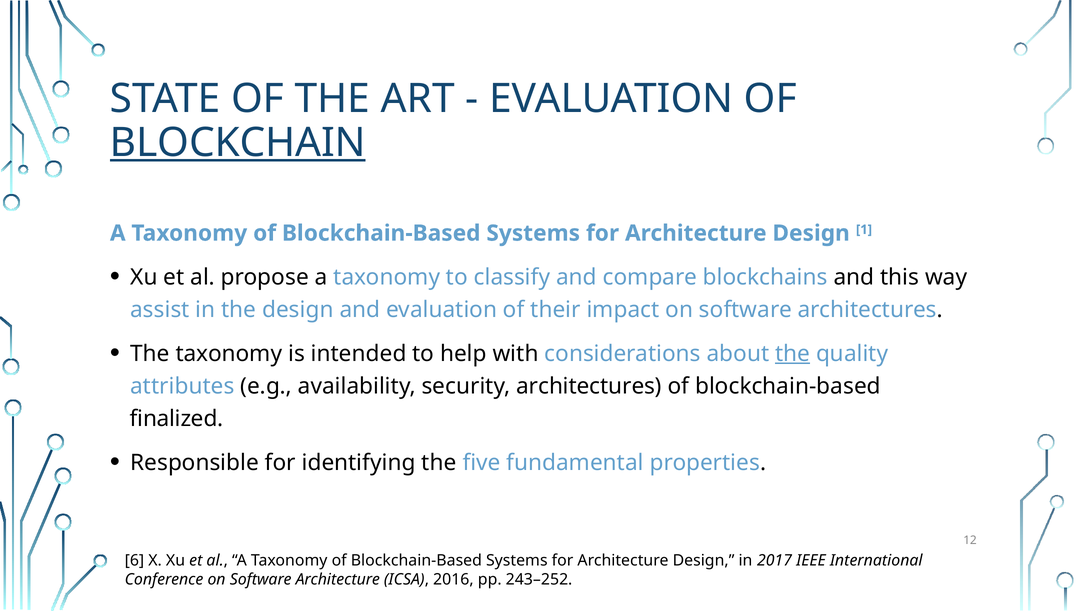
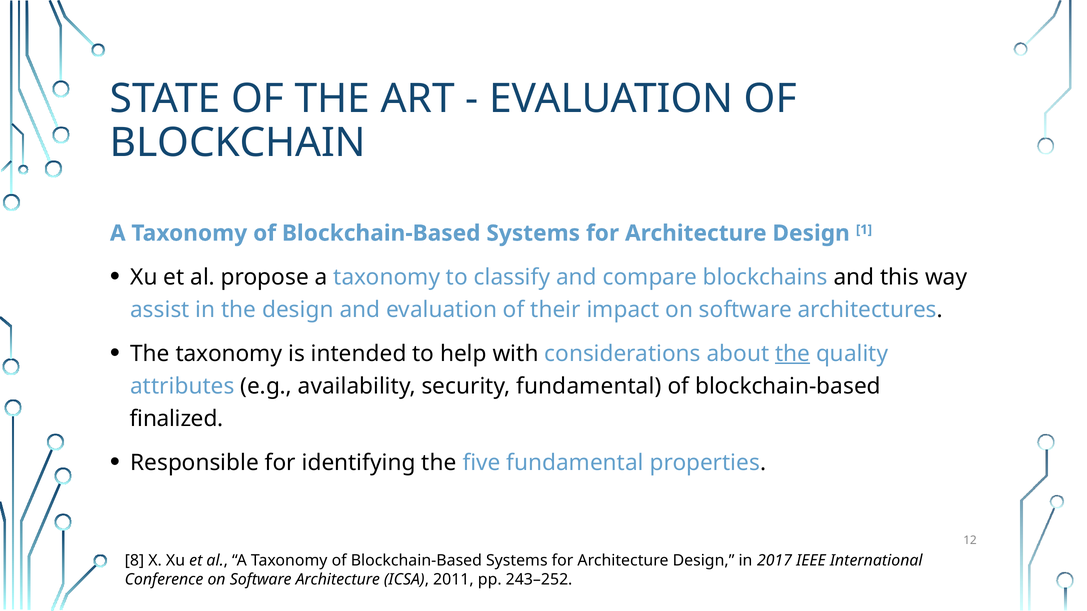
BLOCKCHAIN underline: present -> none
security architectures: architectures -> fundamental
6: 6 -> 8
2016: 2016 -> 2011
